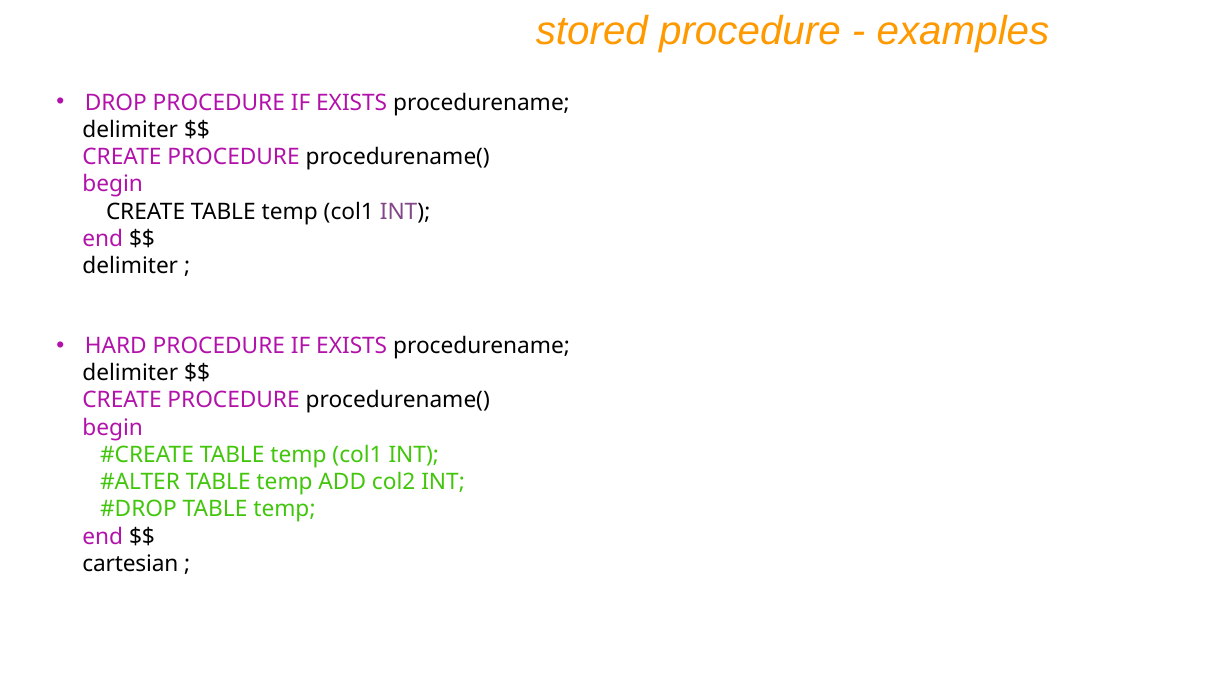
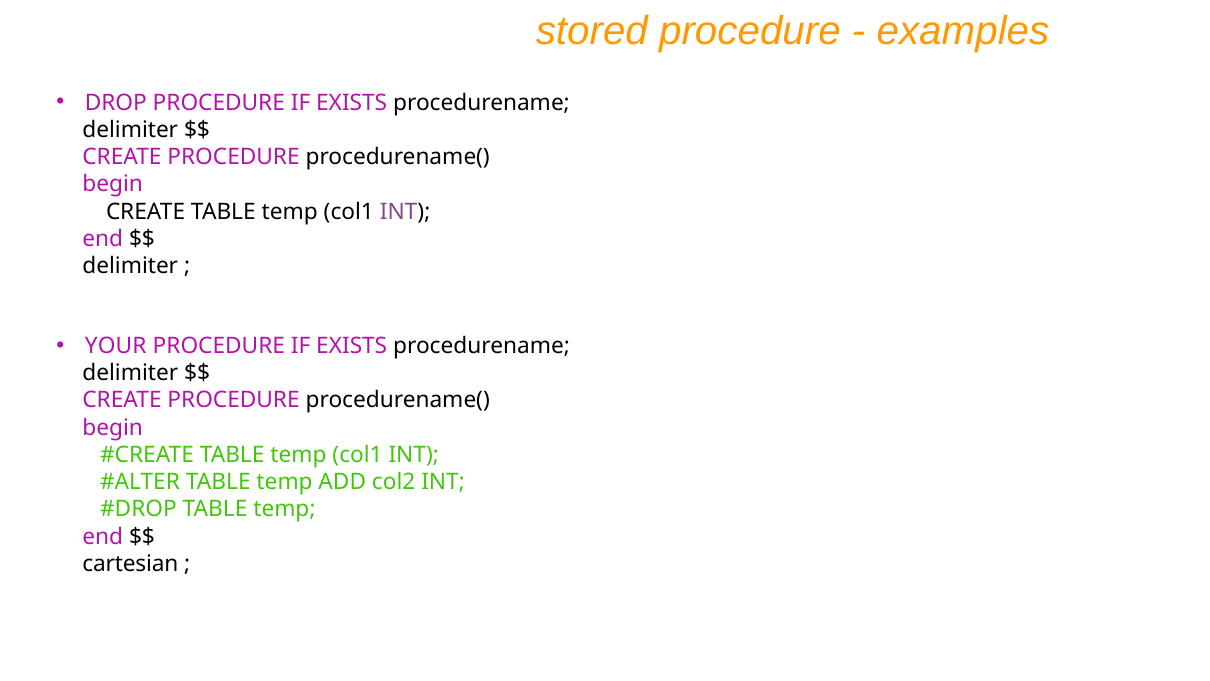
HARD: HARD -> YOUR
